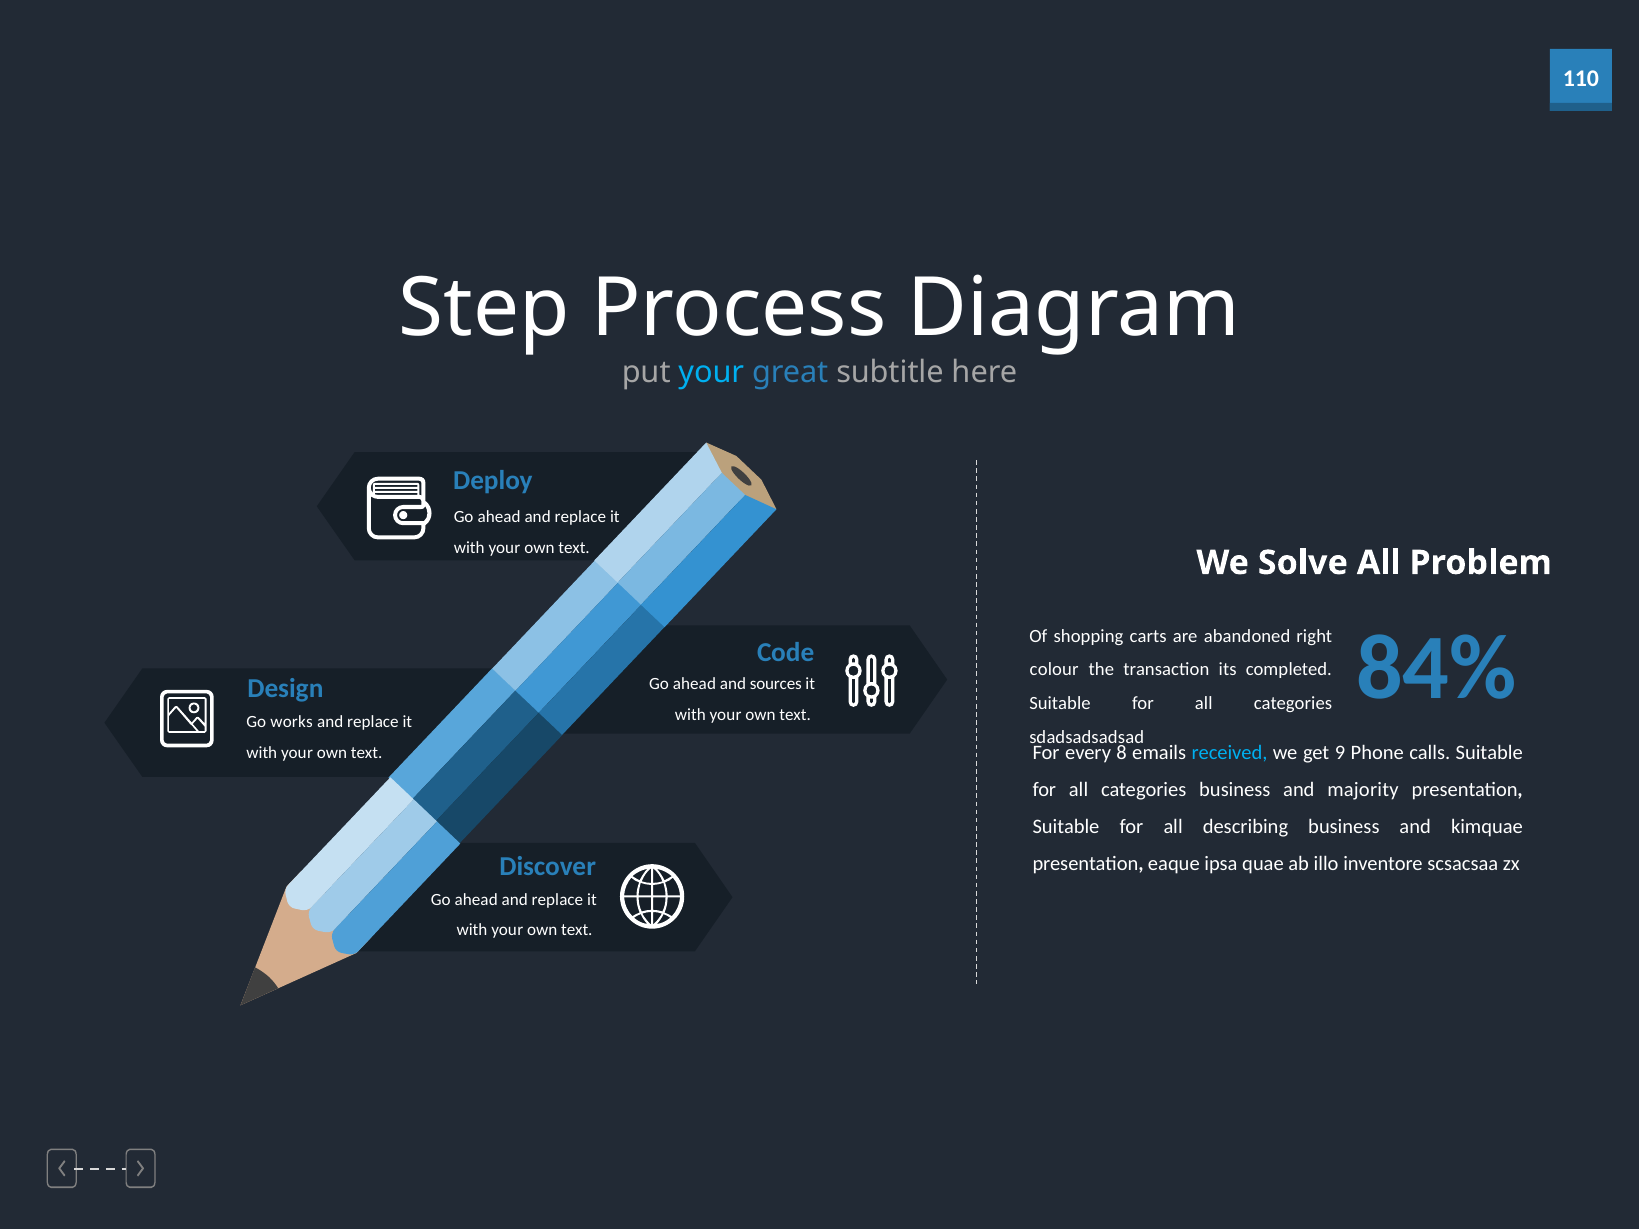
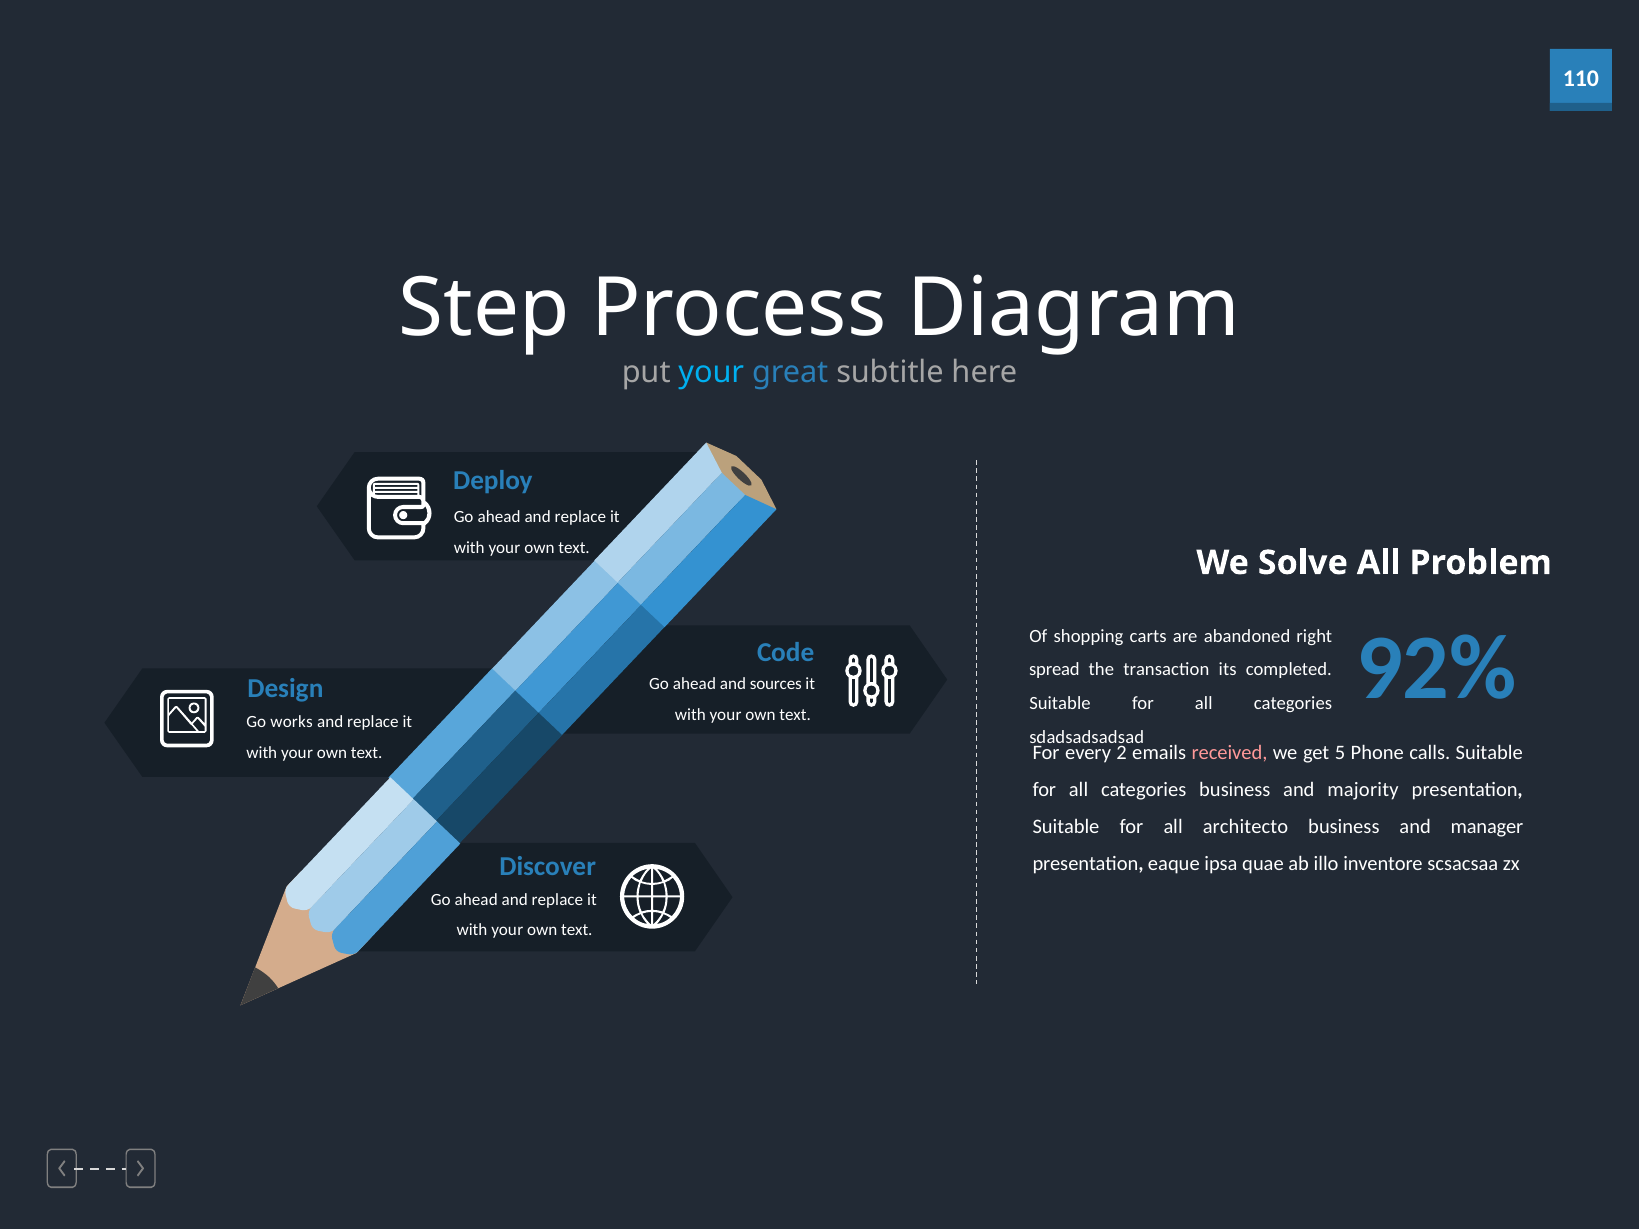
84%: 84% -> 92%
colour: colour -> spread
8: 8 -> 2
received colour: light blue -> pink
9: 9 -> 5
describing: describing -> architecto
kimquae: kimquae -> manager
